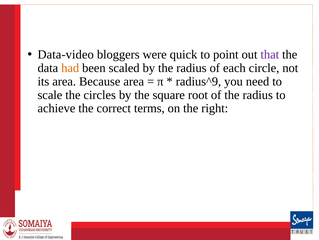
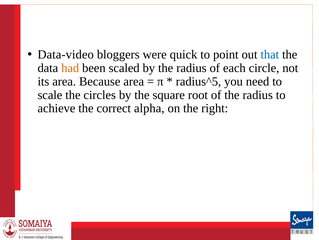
that colour: purple -> blue
radius^9: radius^9 -> radius^5
terms: terms -> alpha
